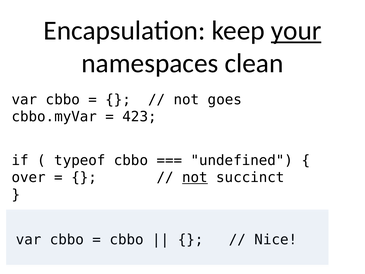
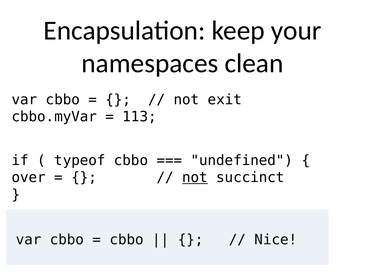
your underline: present -> none
goes: goes -> exit
423: 423 -> 113
